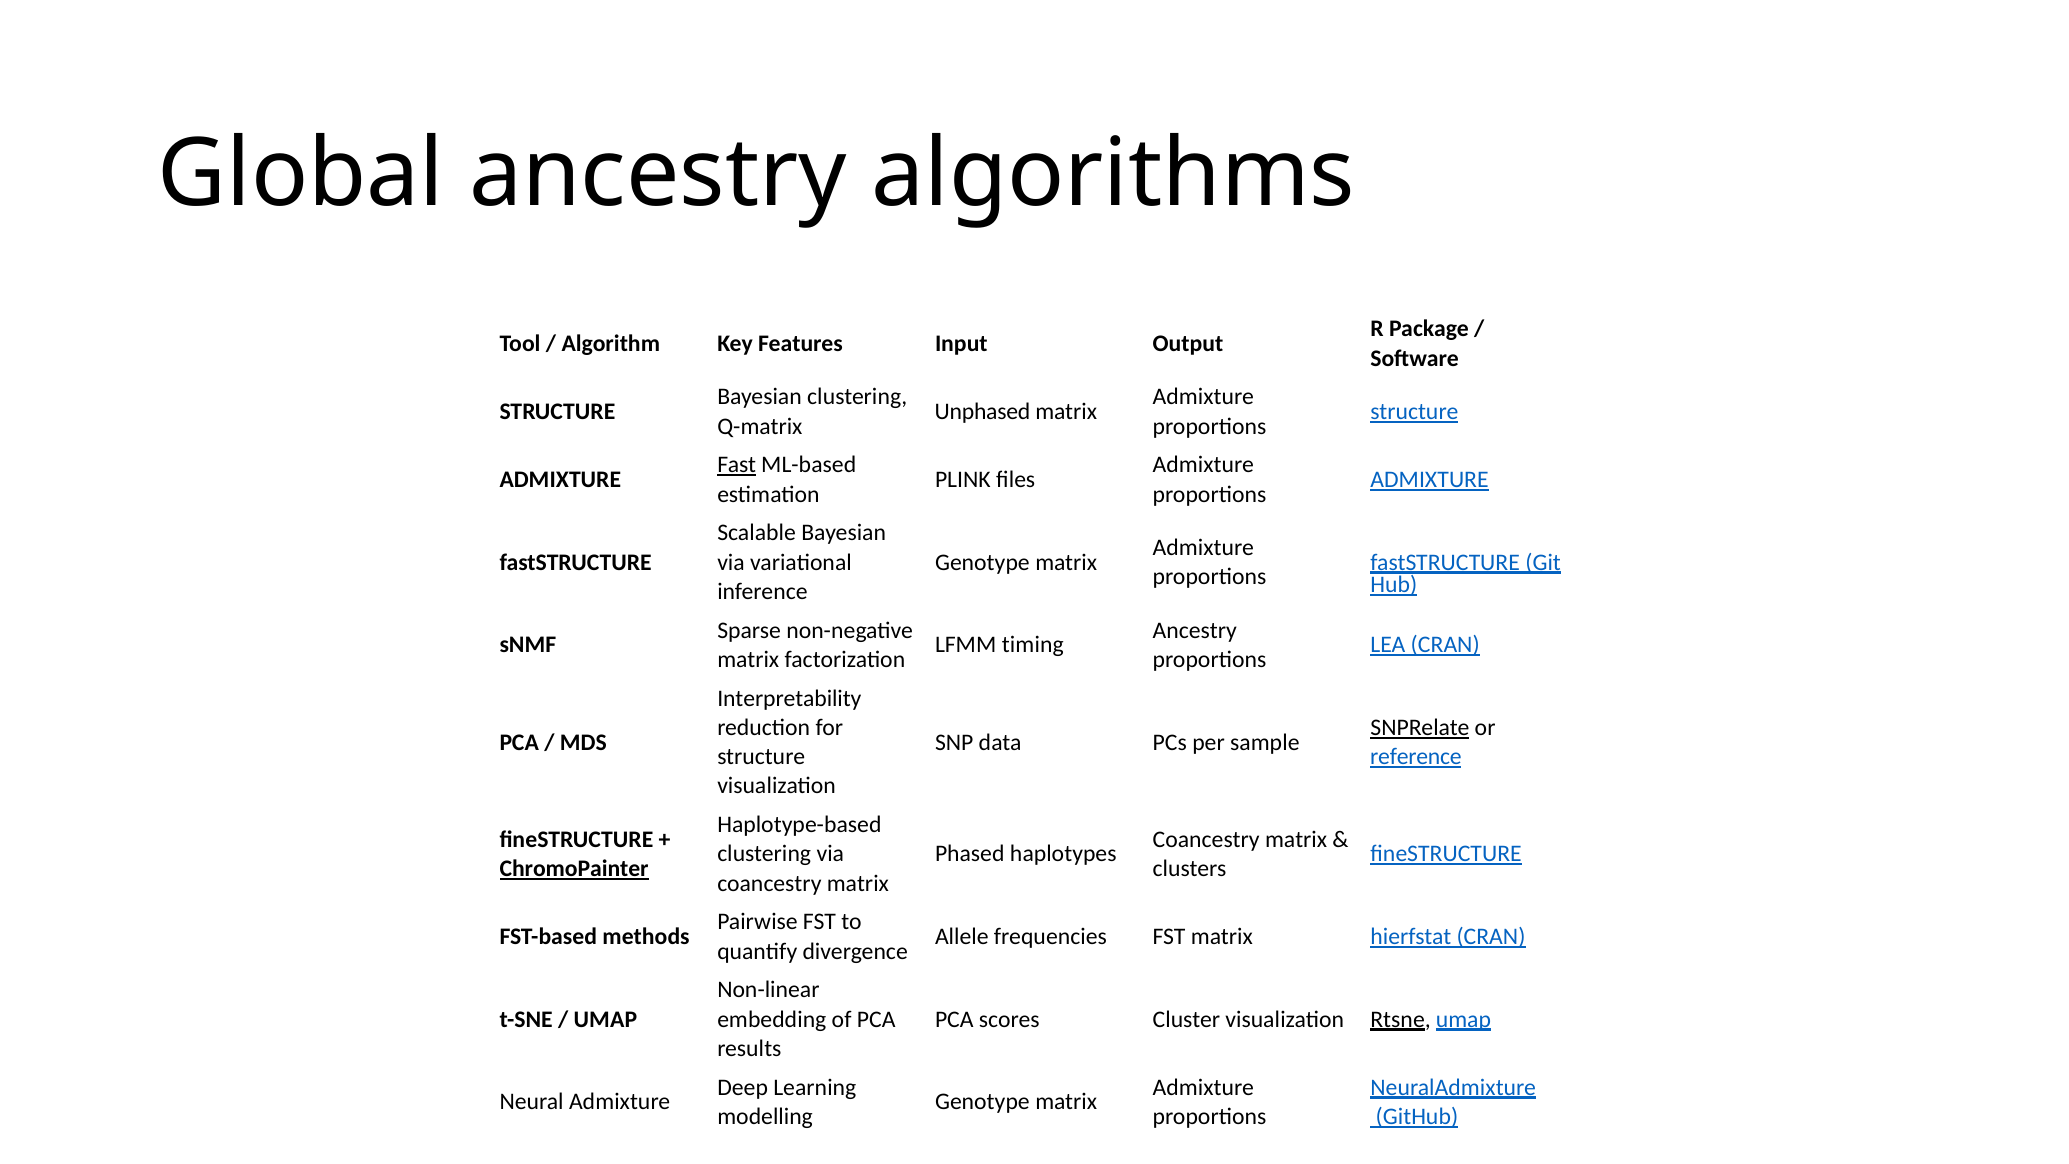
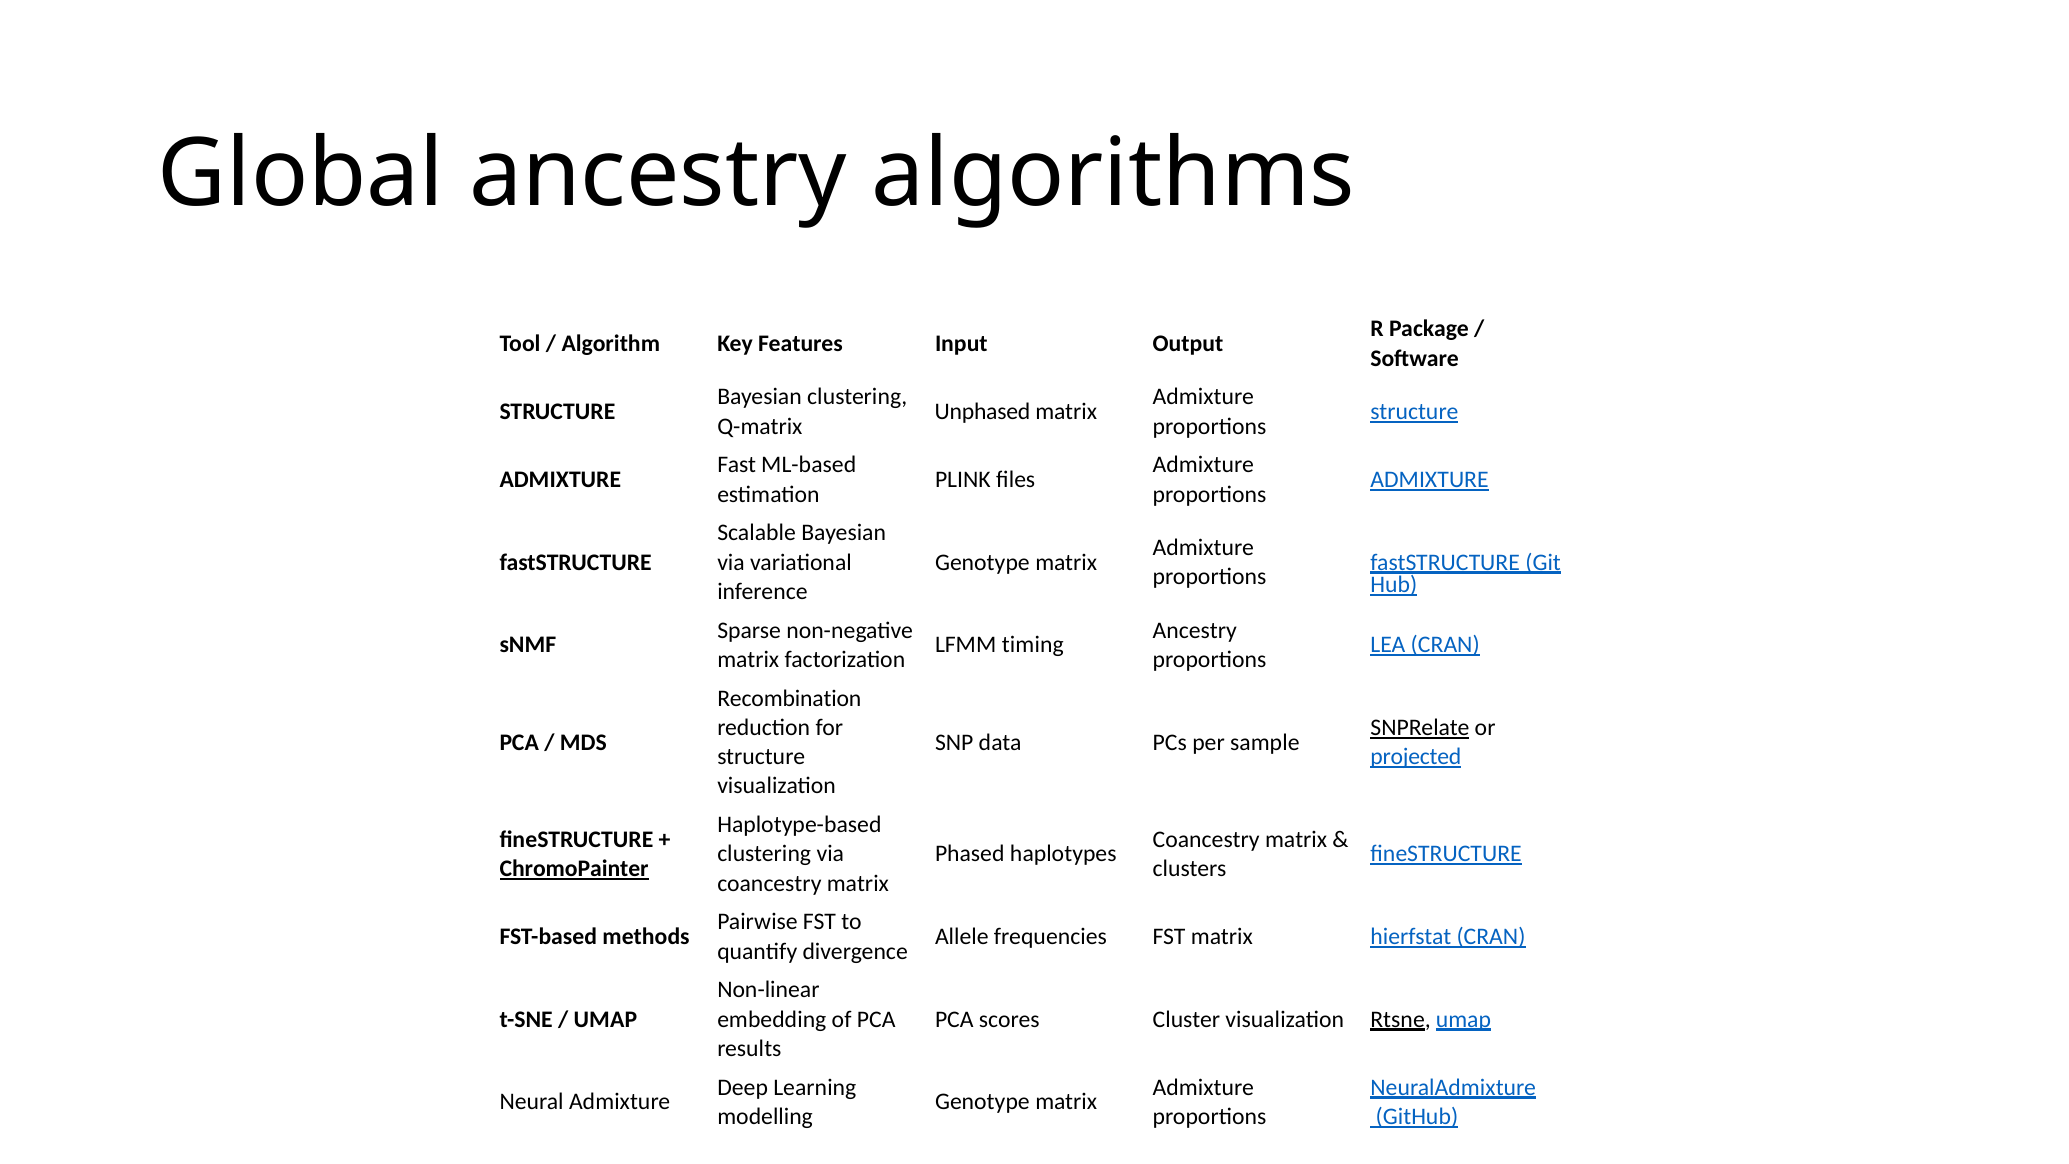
Fast underline: present -> none
Interpretability: Interpretability -> Recombination
reference: reference -> projected
